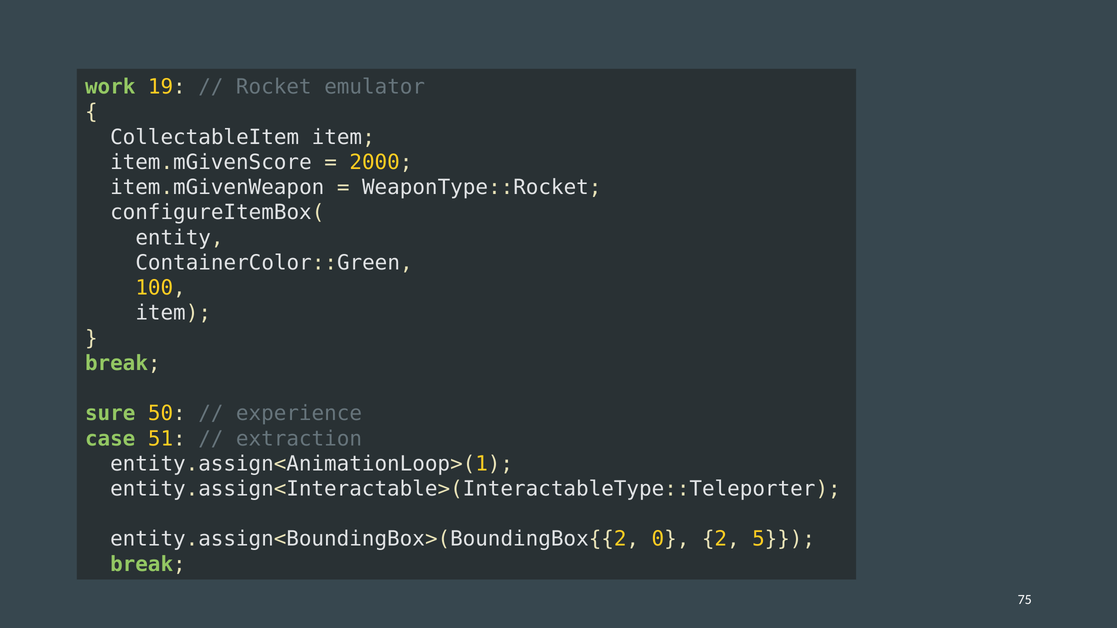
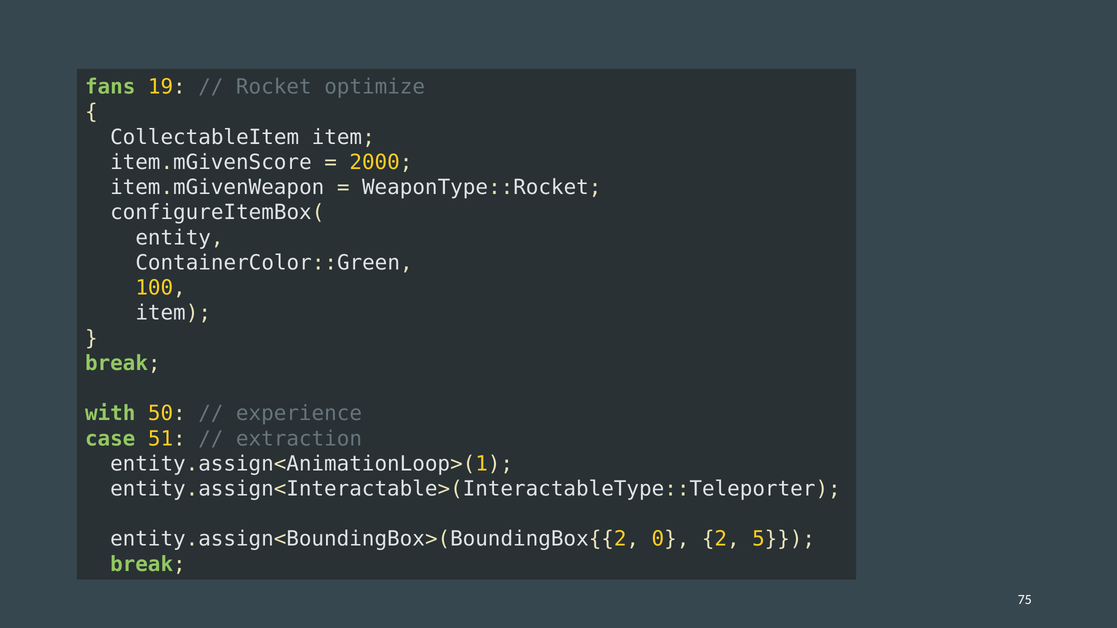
work: work -> fans
emulator: emulator -> optimize
sure: sure -> with
